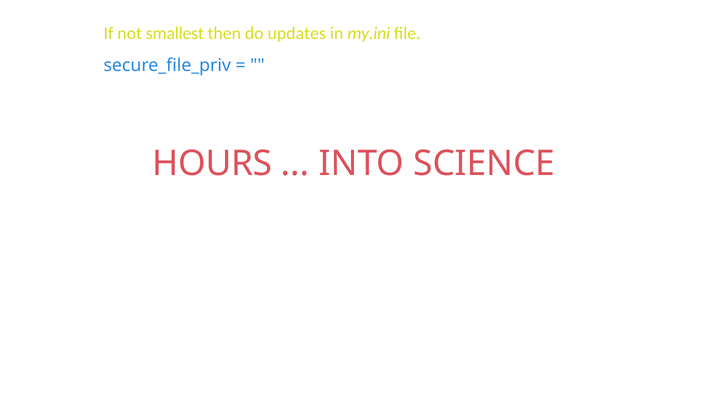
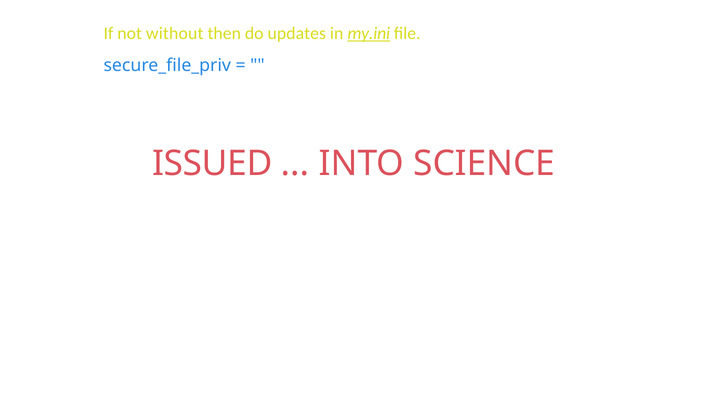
smallest: smallest -> without
my.ini underline: none -> present
HOURS: HOURS -> ISSUED
